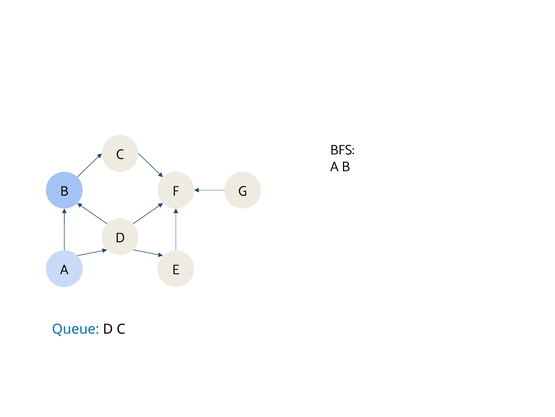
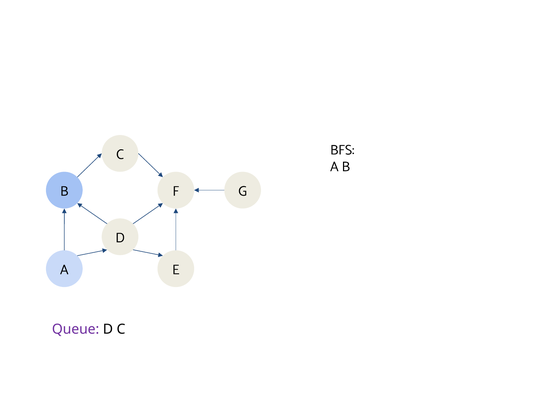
Queue colour: blue -> purple
